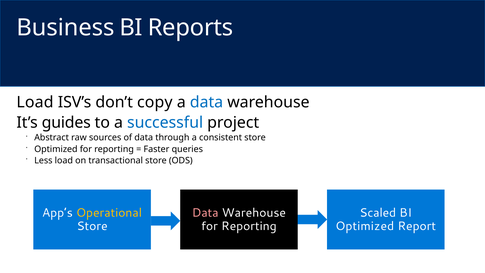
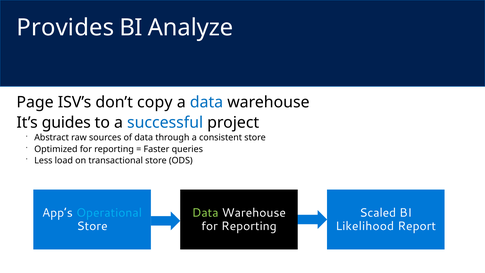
Business: Business -> Provides
Reports: Reports -> Analyze
Load at (35, 102): Load -> Page
Operational colour: yellow -> light blue
Data at (205, 213) colour: pink -> light green
Optimized at (365, 226): Optimized -> Likelihood
